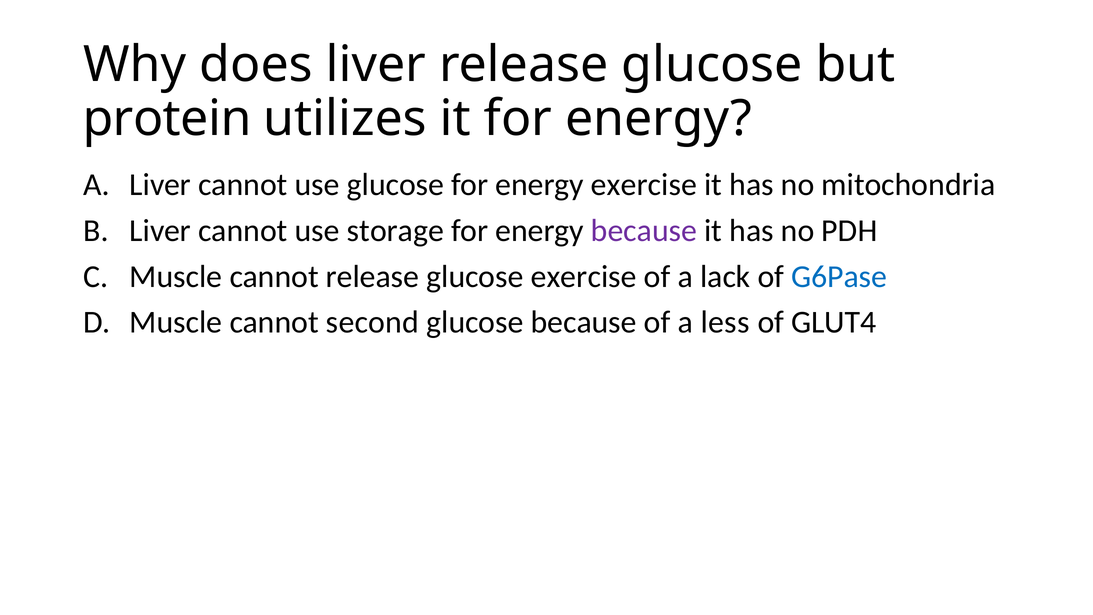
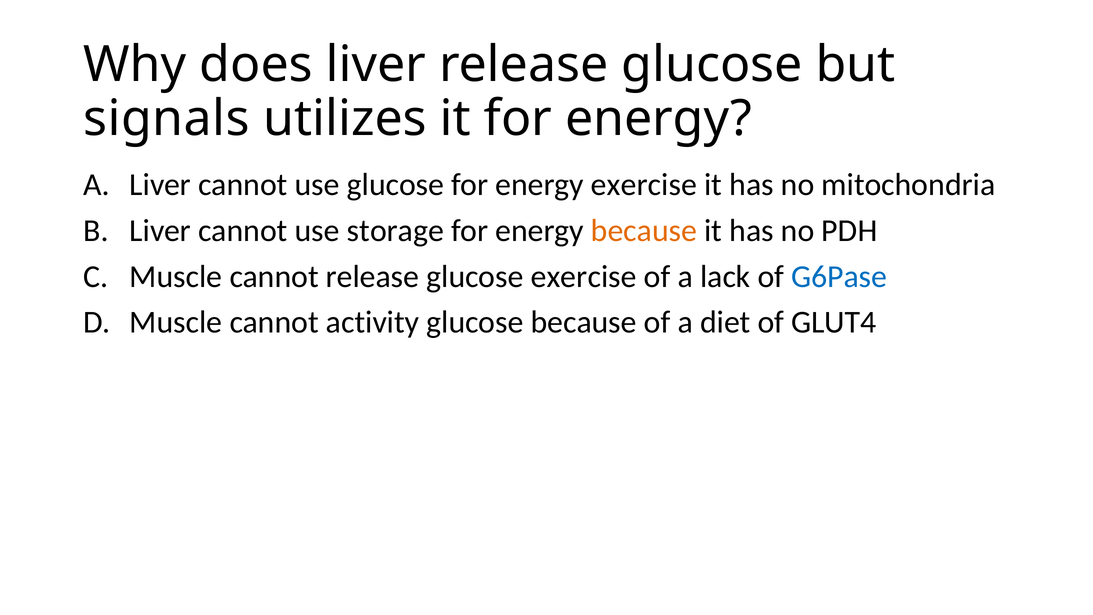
protein: protein -> signals
because at (644, 231) colour: purple -> orange
second: second -> activity
less: less -> diet
